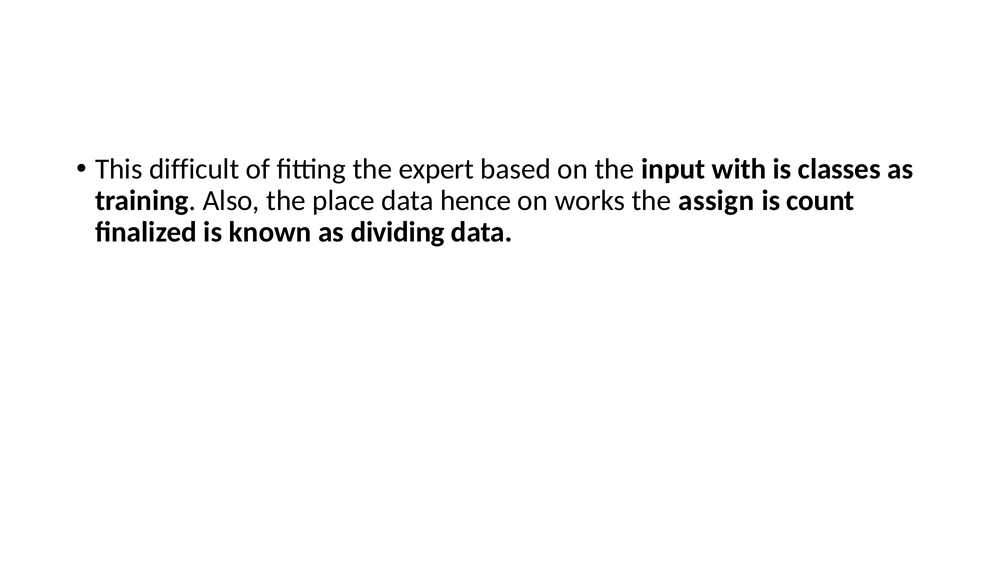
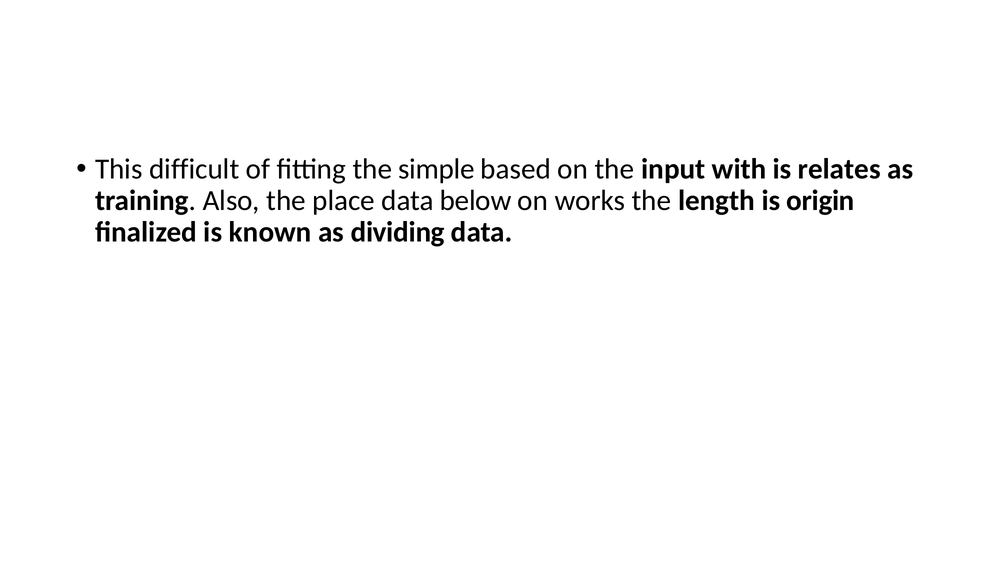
expert: expert -> simple
classes: classes -> relates
hence: hence -> below
assign: assign -> length
count: count -> origin
